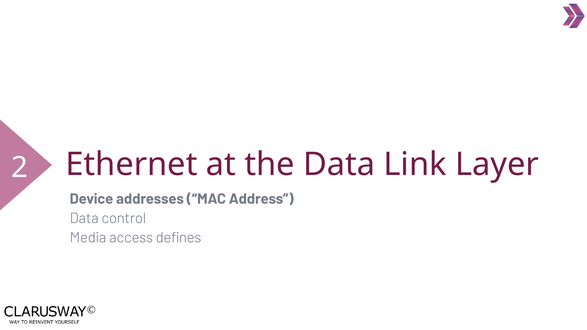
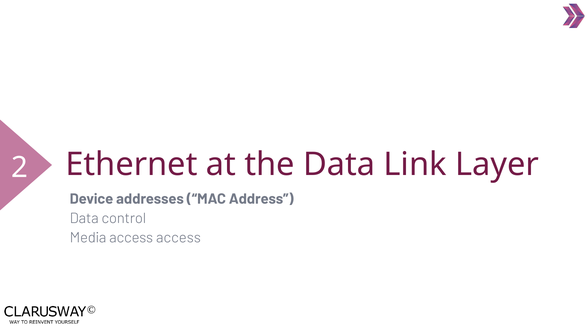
access defines: defines -> access
